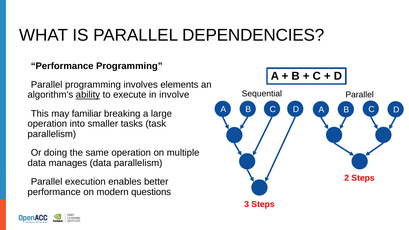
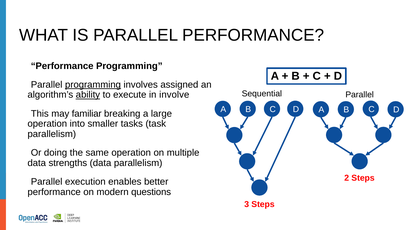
PARALLEL DEPENDENCIES: DEPENDENCIES -> PERFORMANCE
programming at (93, 85) underline: none -> present
elements: elements -> assigned
manages: manages -> strengths
